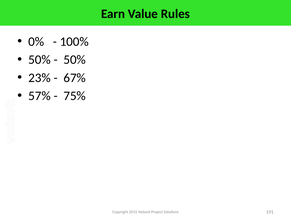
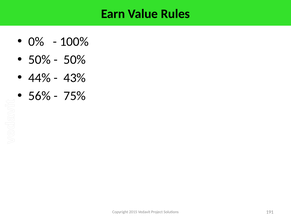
23%: 23% -> 44%
67%: 67% -> 43%
57%: 57% -> 56%
